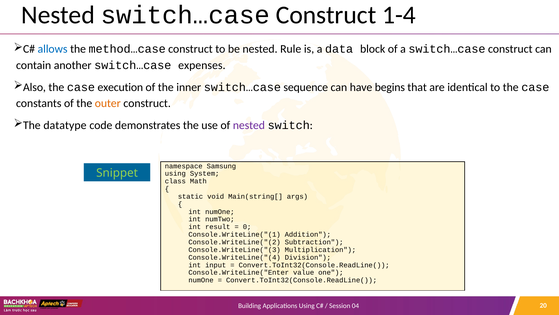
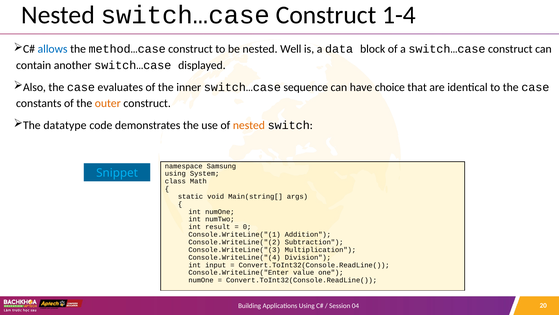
Rule: Rule -> Well
expenses: expenses -> displayed
execution: execution -> evaluates
begins: begins -> choice
nested at (249, 125) colour: purple -> orange
Snippet colour: light green -> light blue
